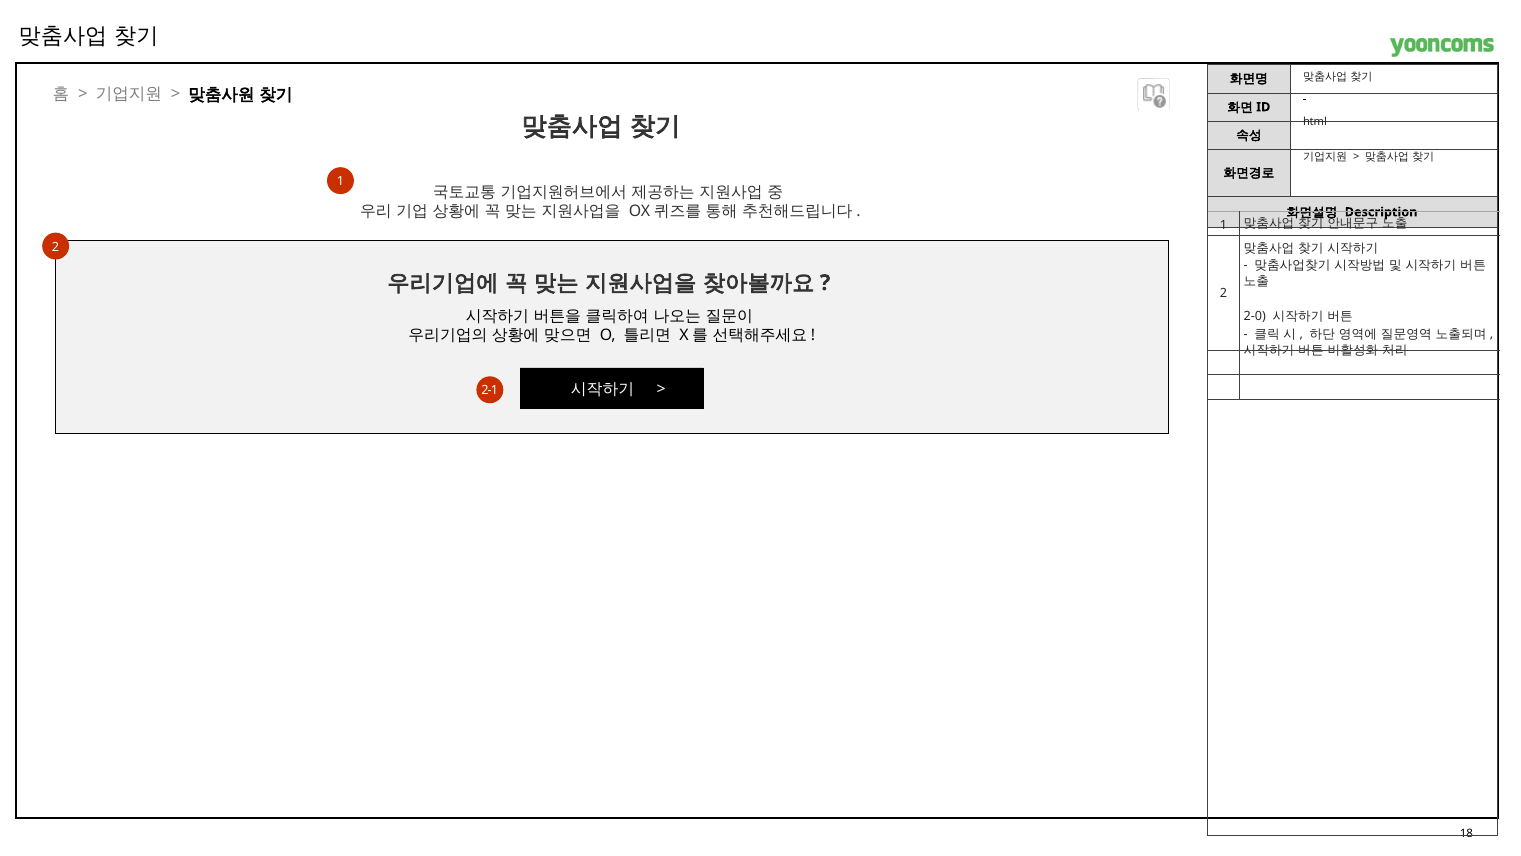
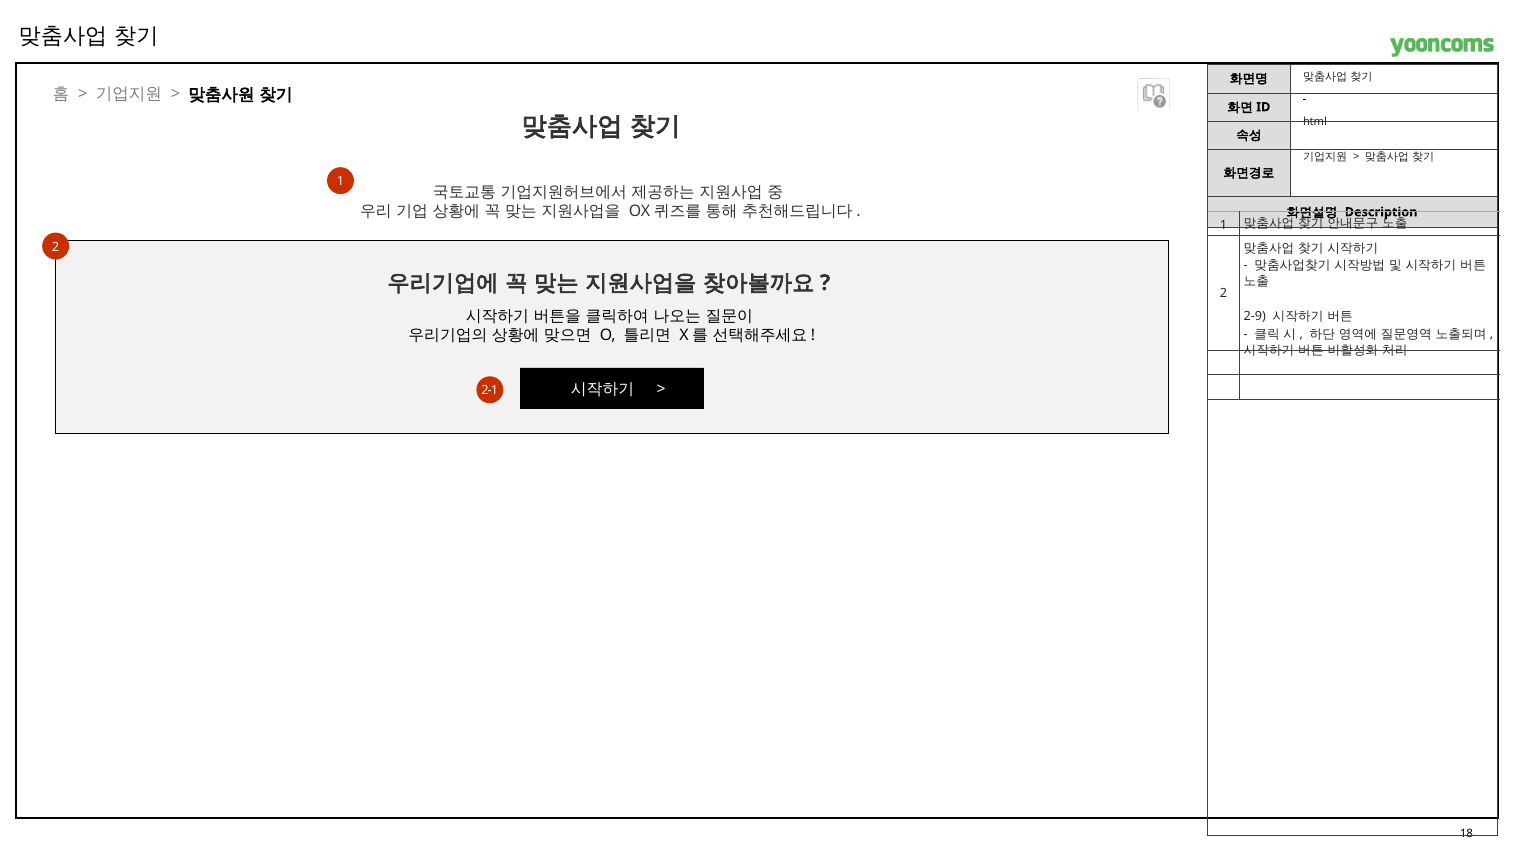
2-0: 2-0 -> 2-9
